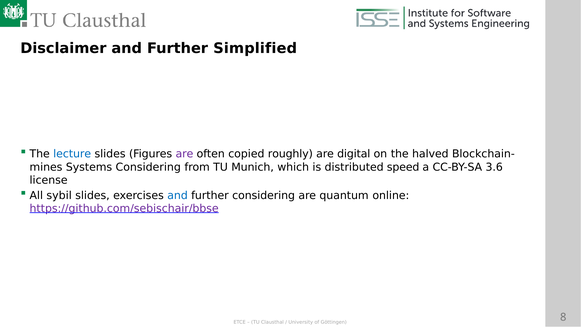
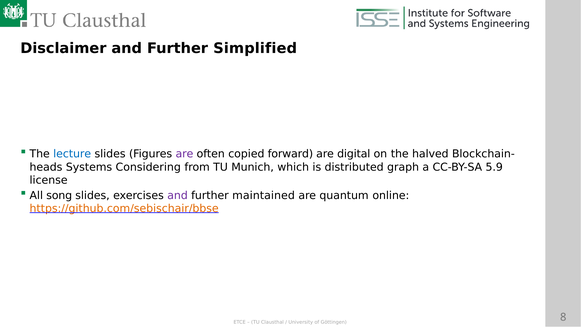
roughly: roughly -> forward
mines: mines -> heads
speed: speed -> graph
3.6: 3.6 -> 5.9
sybil: sybil -> song
and at (178, 195) colour: blue -> purple
further considering: considering -> maintained
https://github.com/sebischair/bbse colour: purple -> orange
